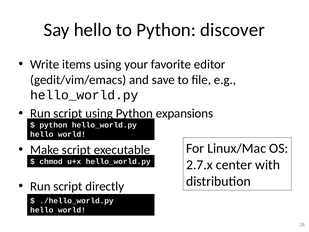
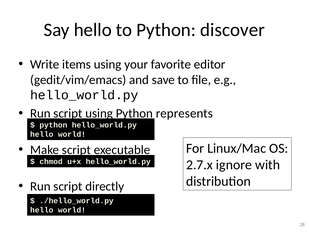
expansions: expansions -> represents
center: center -> ignore
